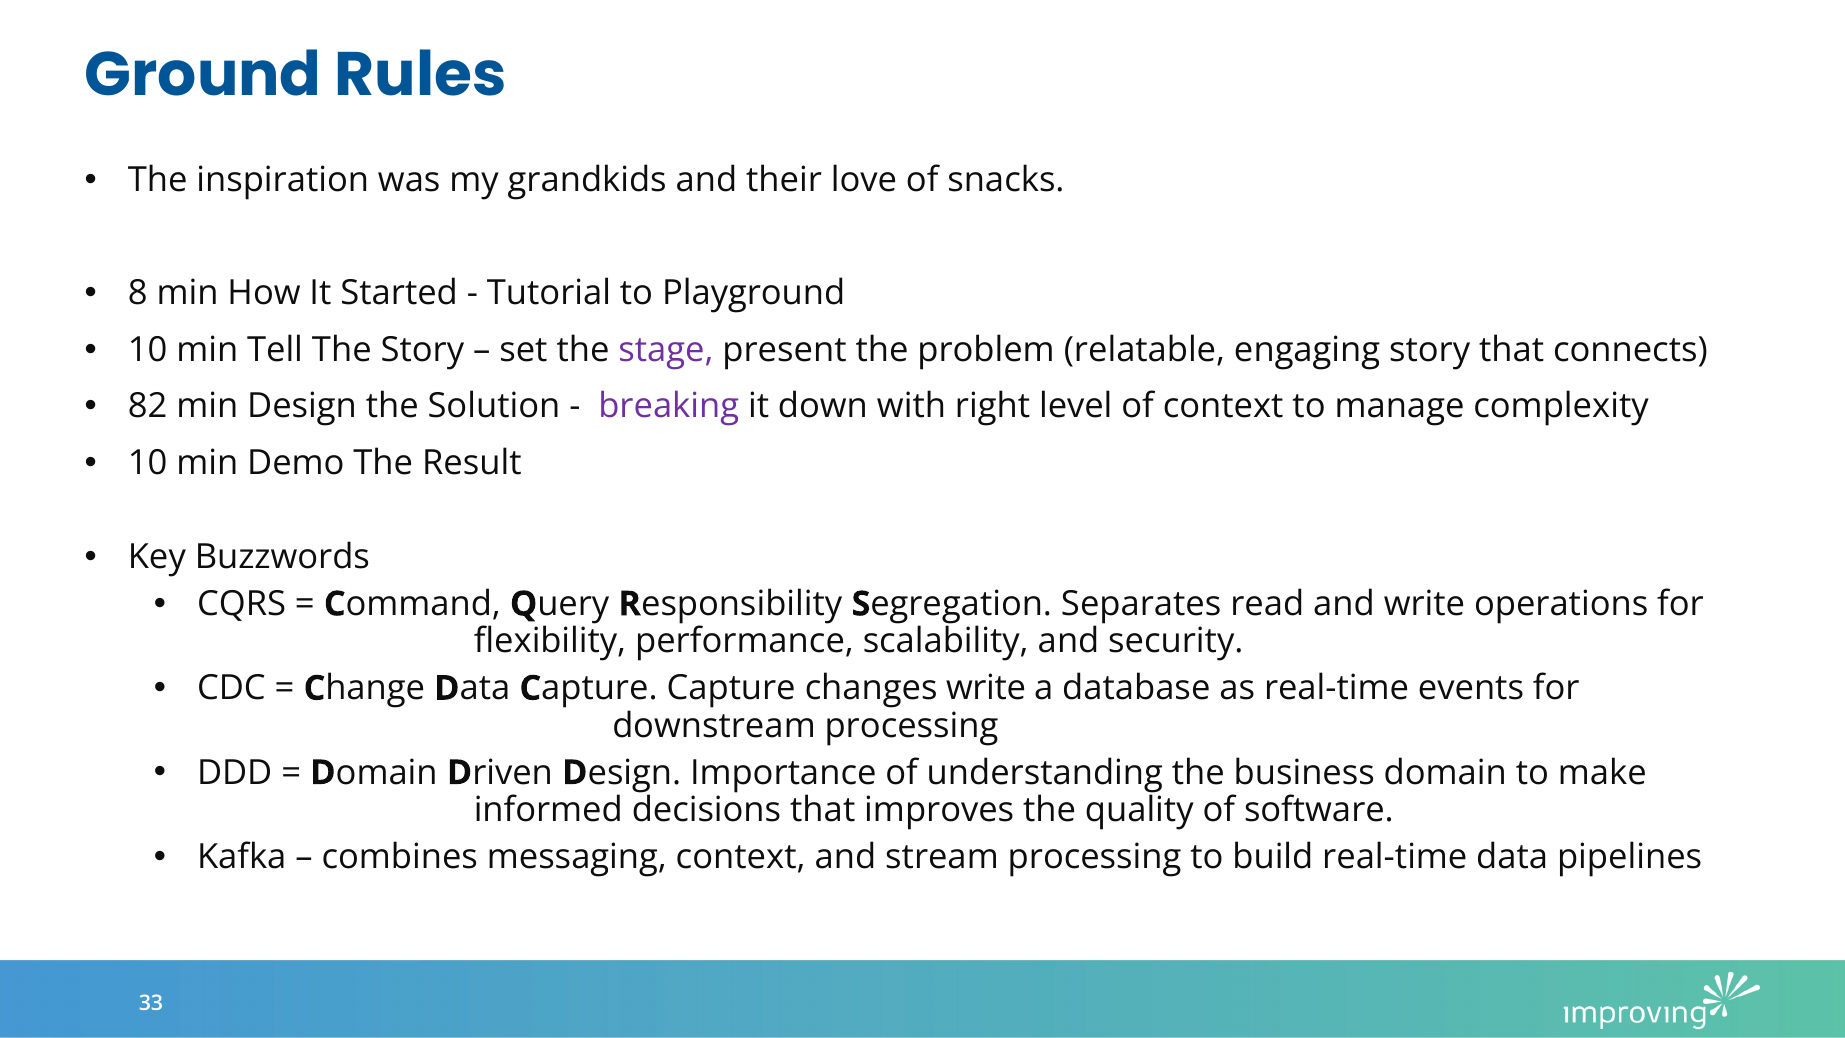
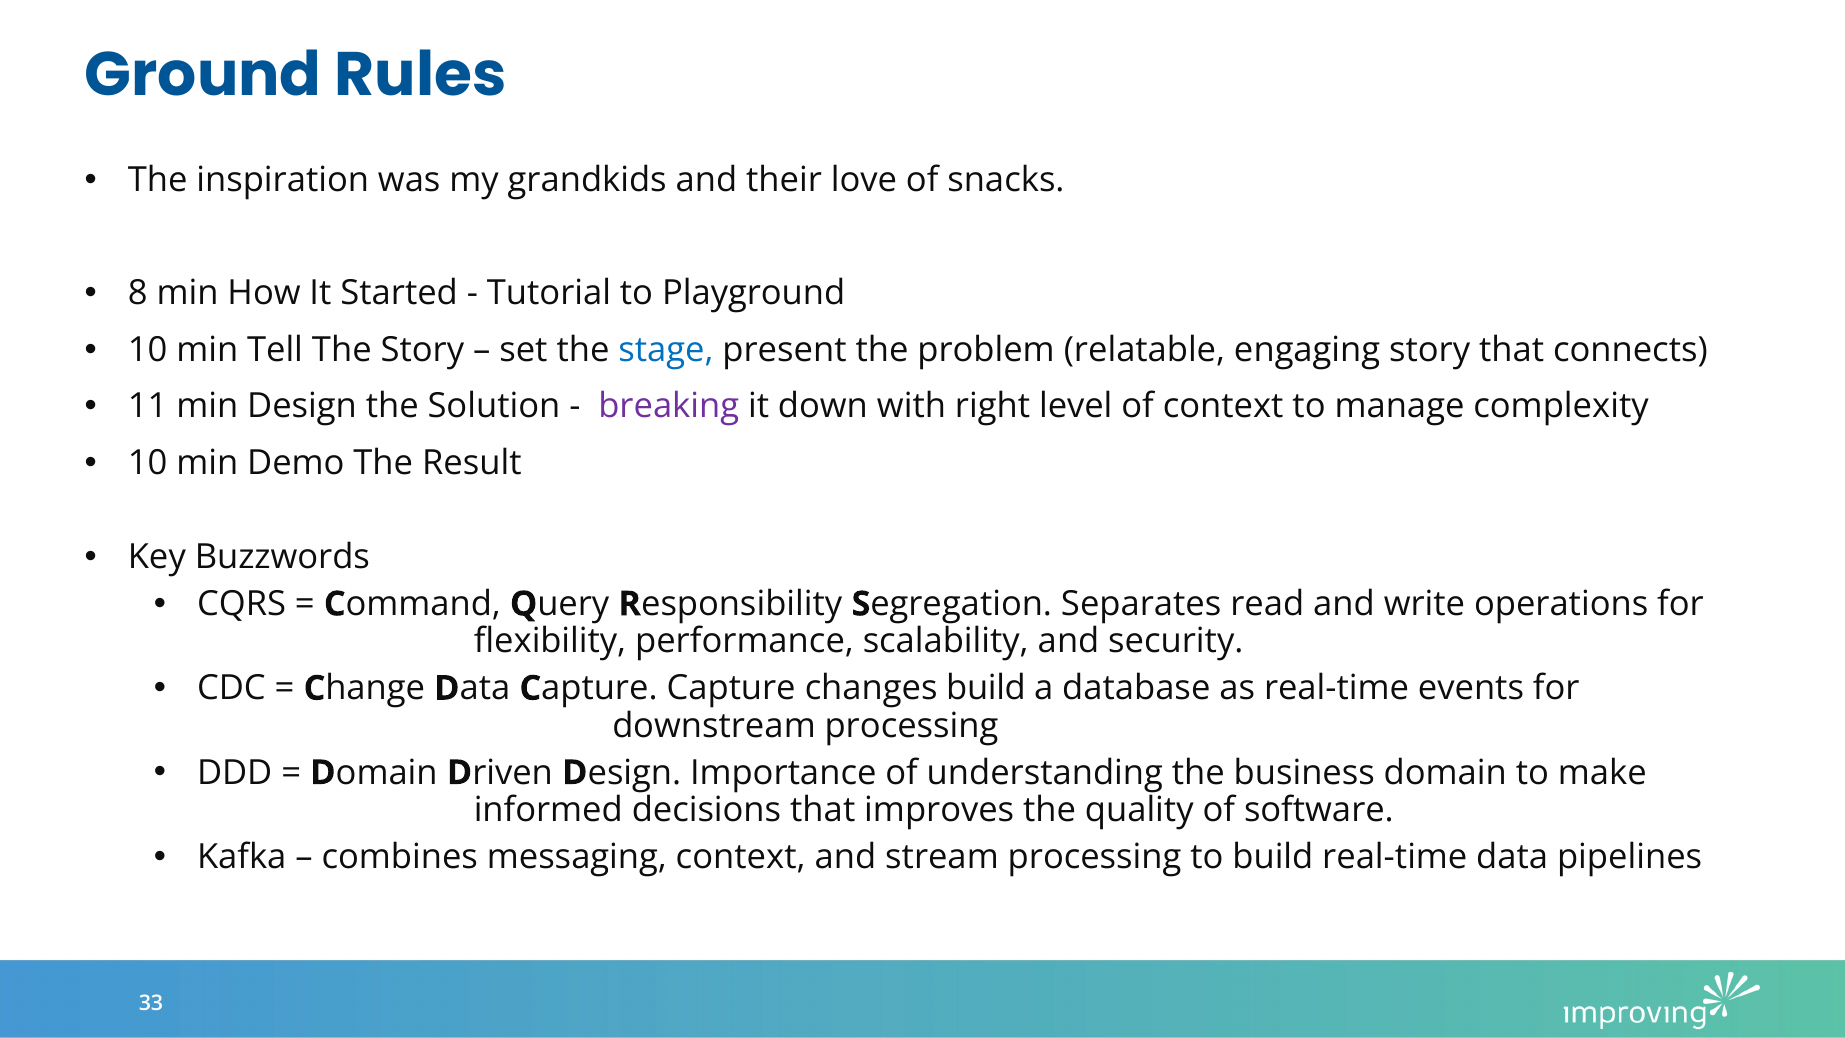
stage colour: purple -> blue
82: 82 -> 11
changes write: write -> build
